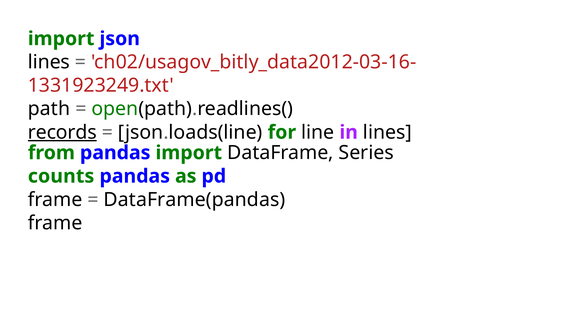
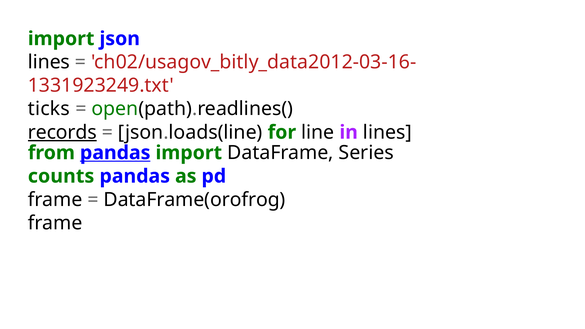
path: path -> ticks
pandas at (115, 153) underline: none -> present
DataFrame(pandas: DataFrame(pandas -> DataFrame(orofrog
